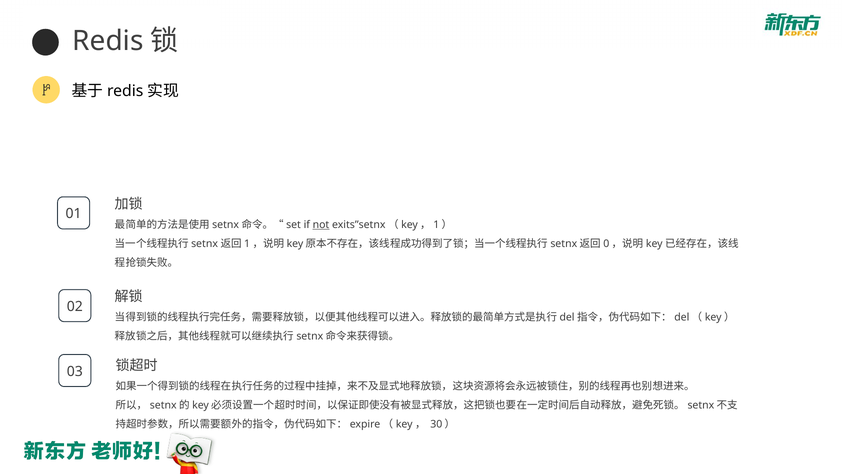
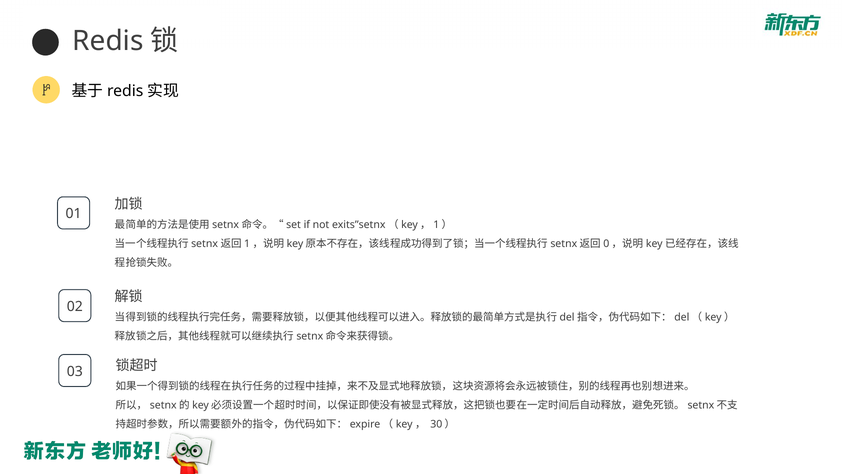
not underline: present -> none
